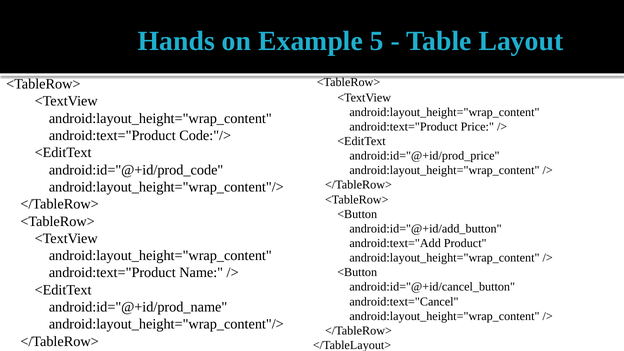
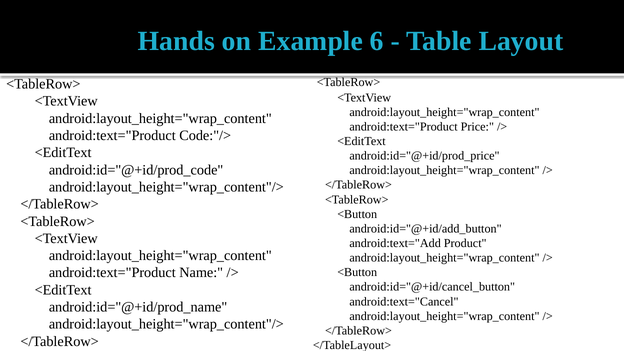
5: 5 -> 6
